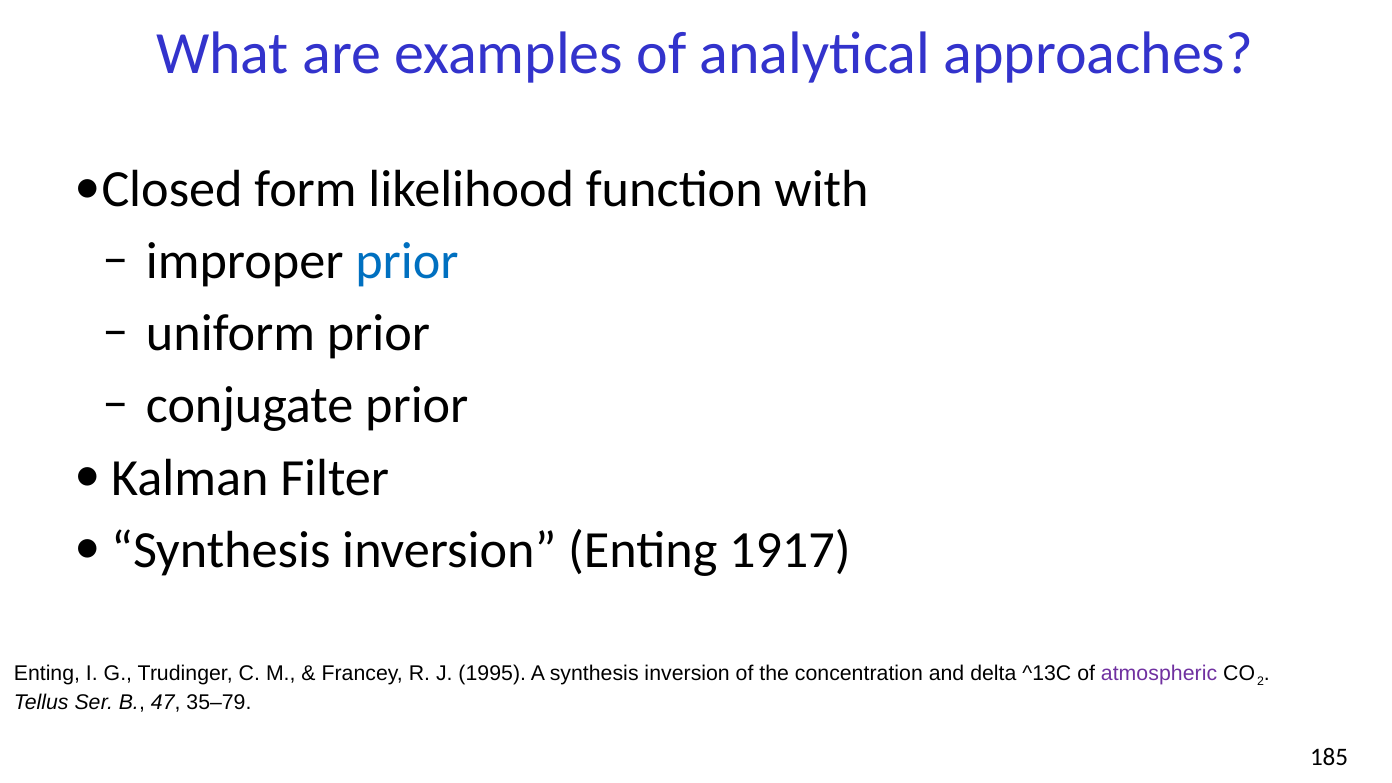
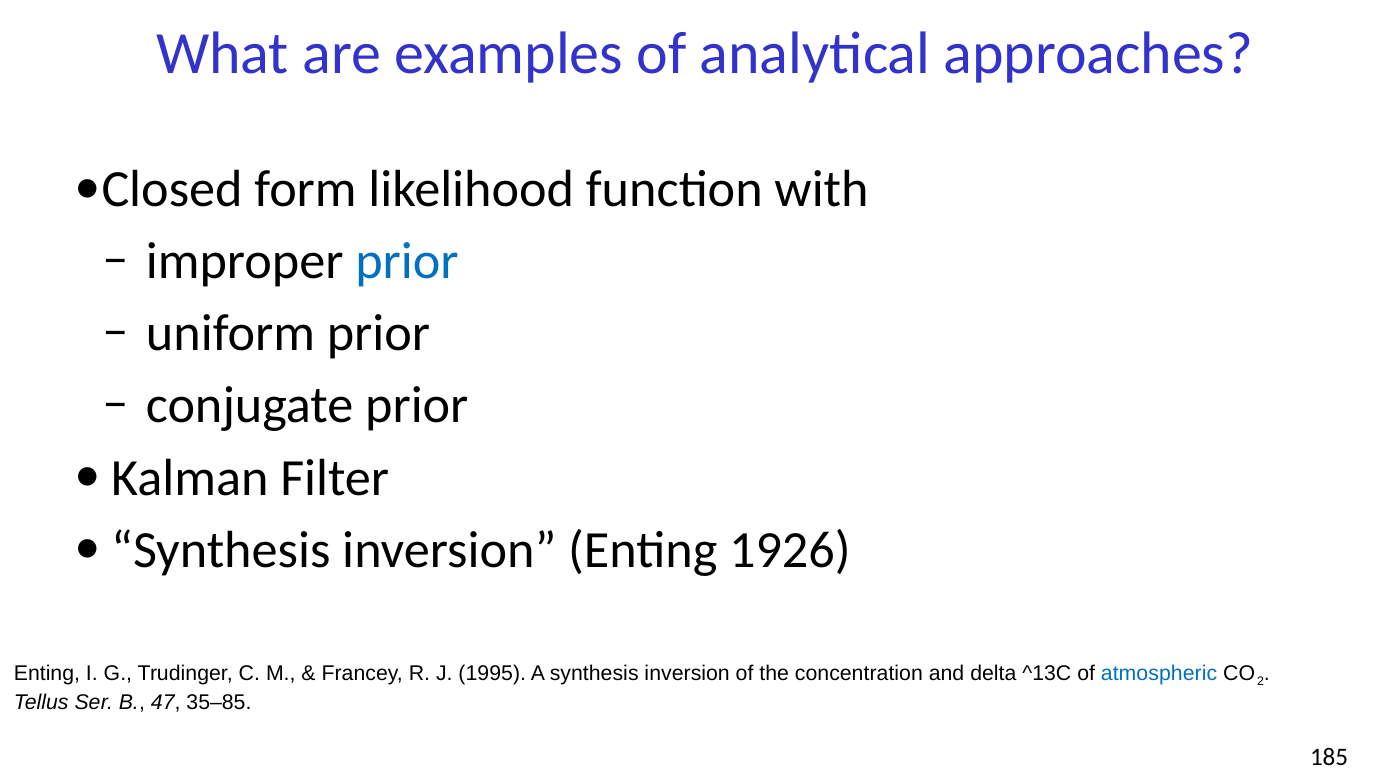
1917: 1917 -> 1926
atmospheric colour: purple -> blue
35–79: 35–79 -> 35–85
